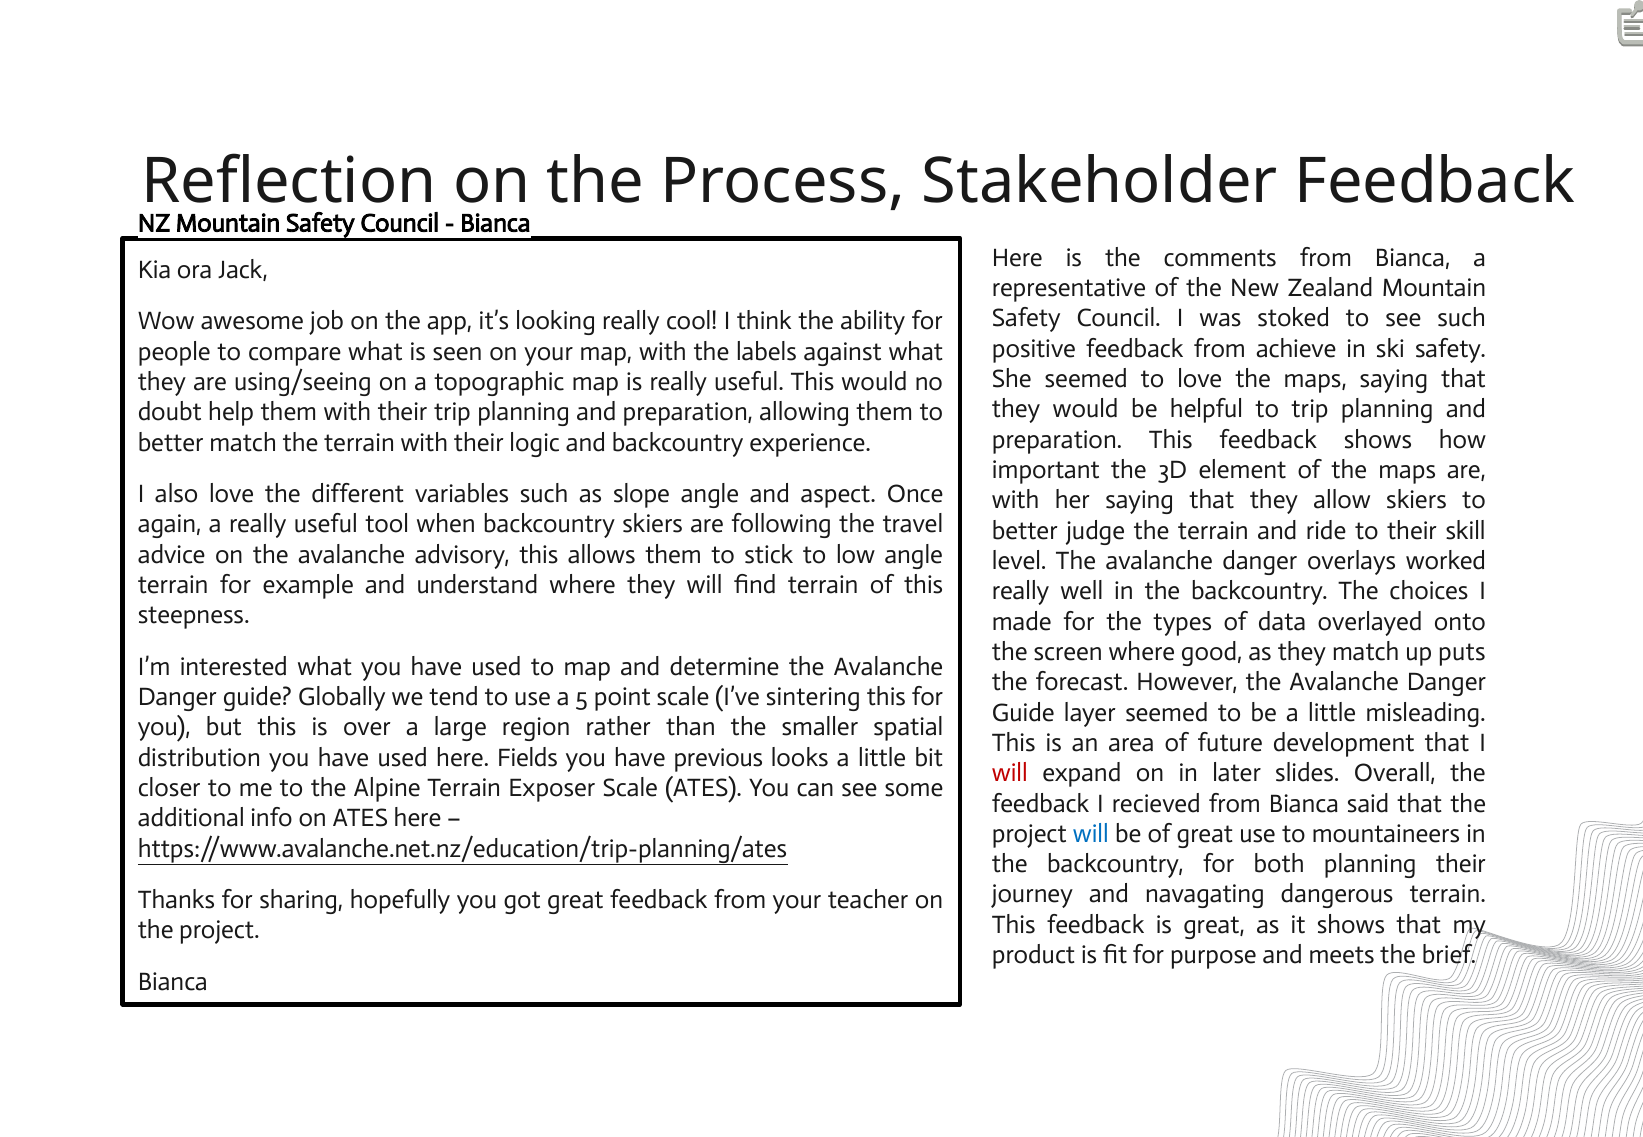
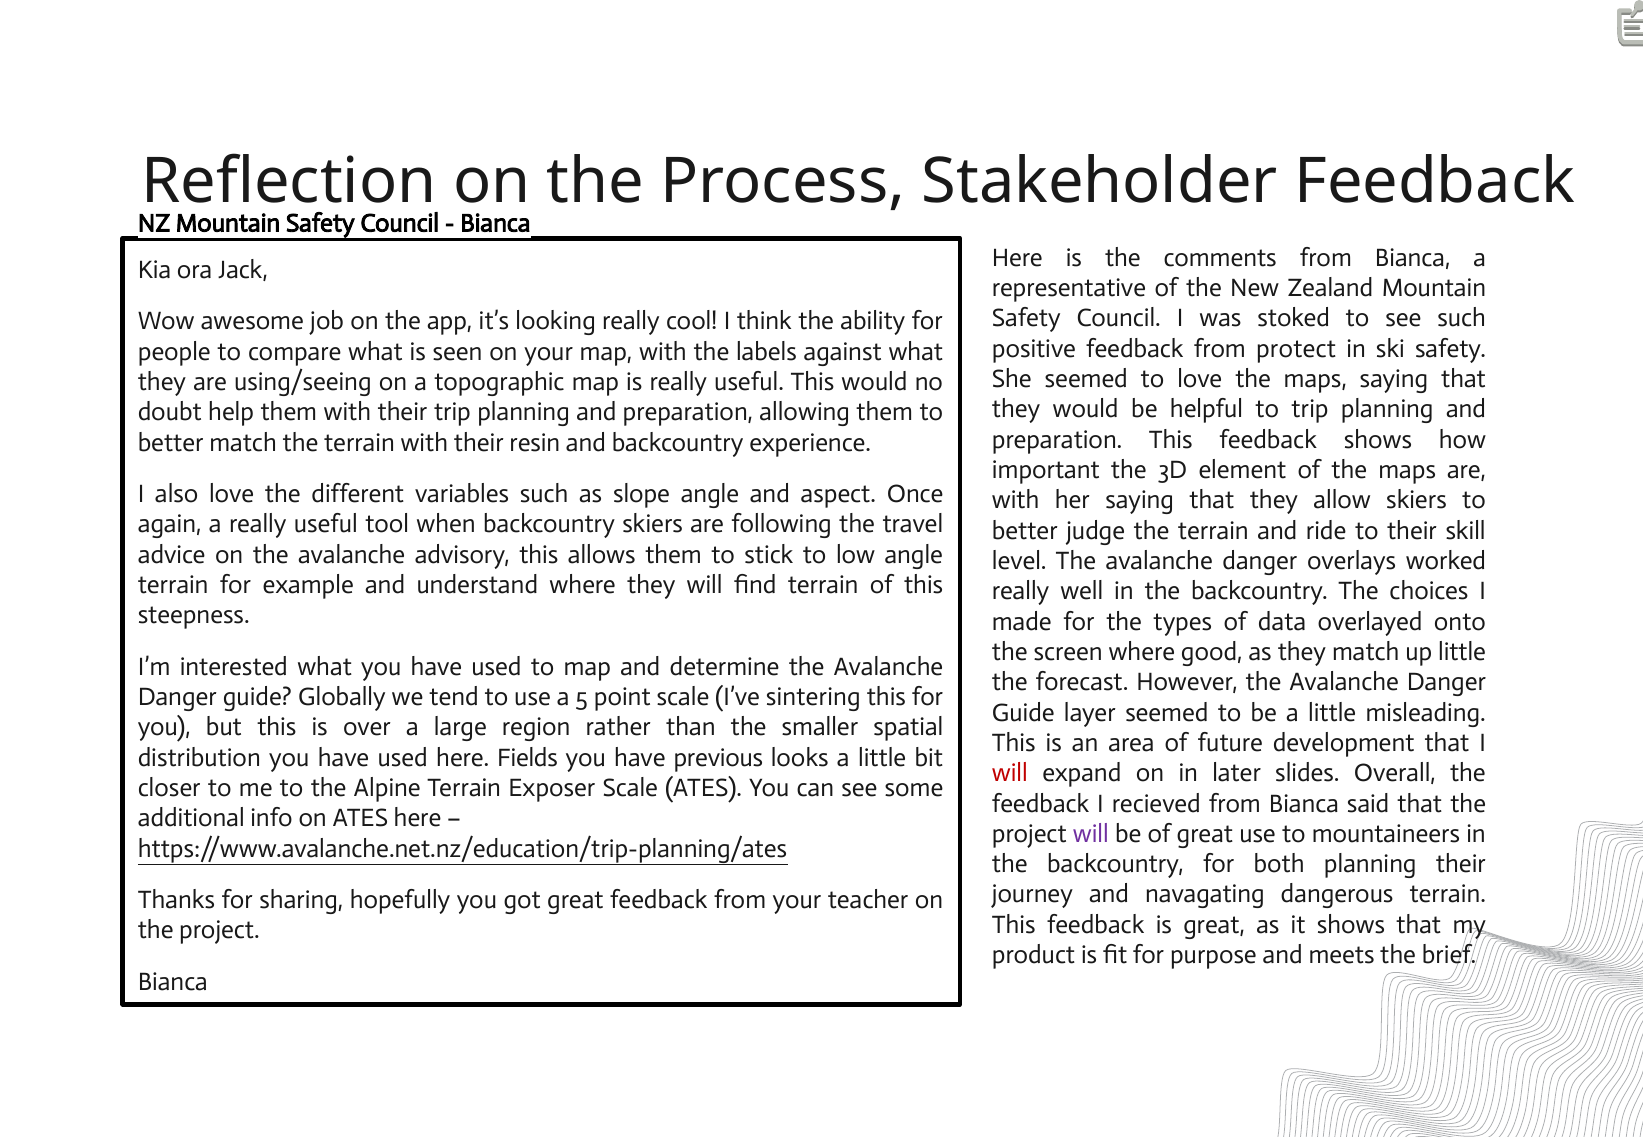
achieve: achieve -> protect
logic: logic -> resin
up puts: puts -> little
will at (1091, 834) colour: blue -> purple
